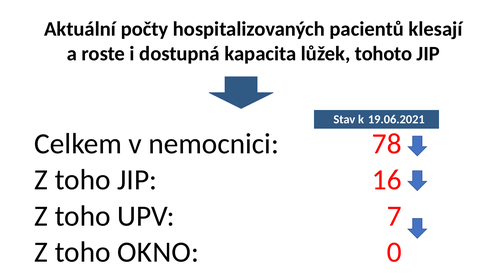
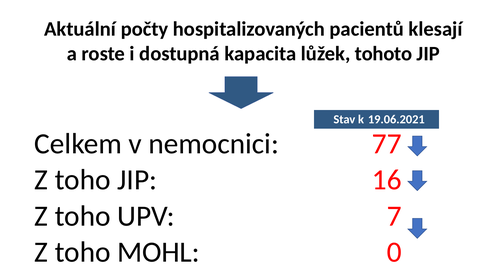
78: 78 -> 77
OKNO: OKNO -> MOHL
